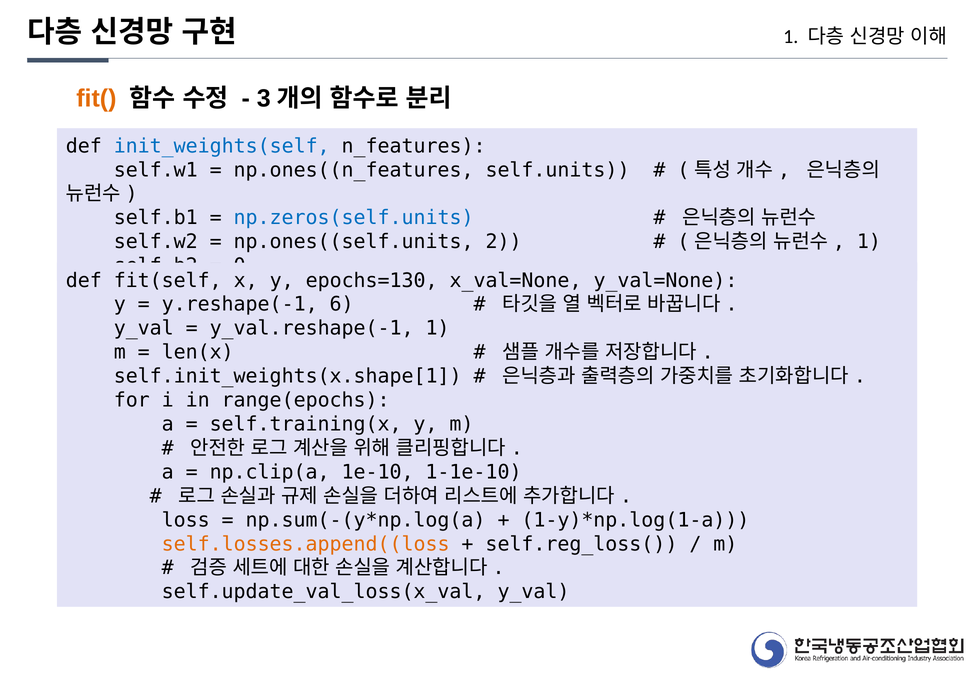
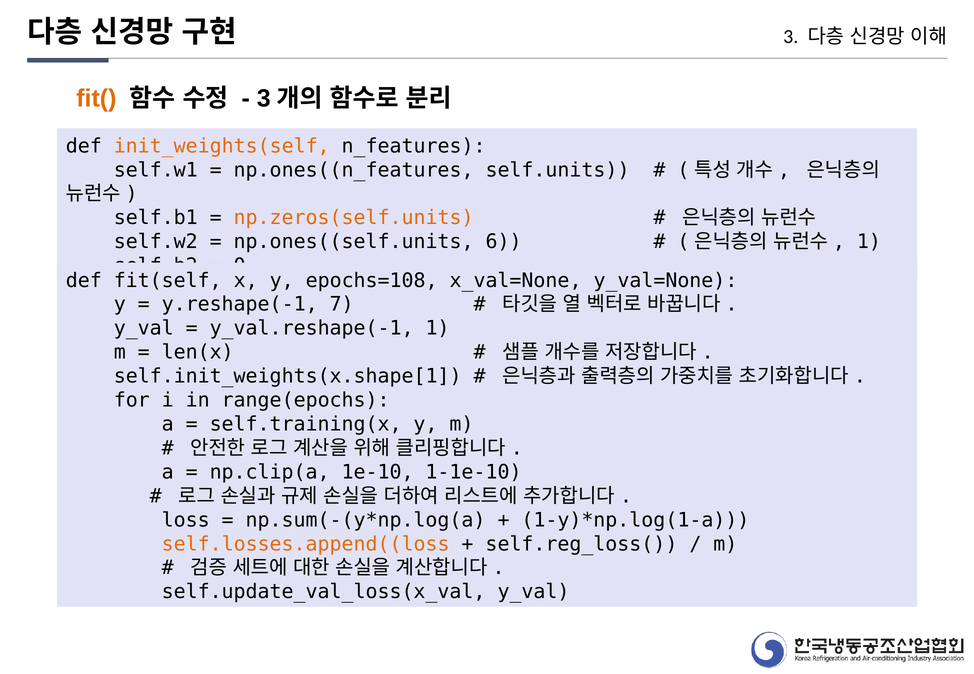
1 at (791, 37): 1 -> 3
init_weights(self colour: blue -> orange
np.zeros(self.units colour: blue -> orange
2: 2 -> 6
epochs=130: epochs=130 -> epochs=108
6: 6 -> 7
